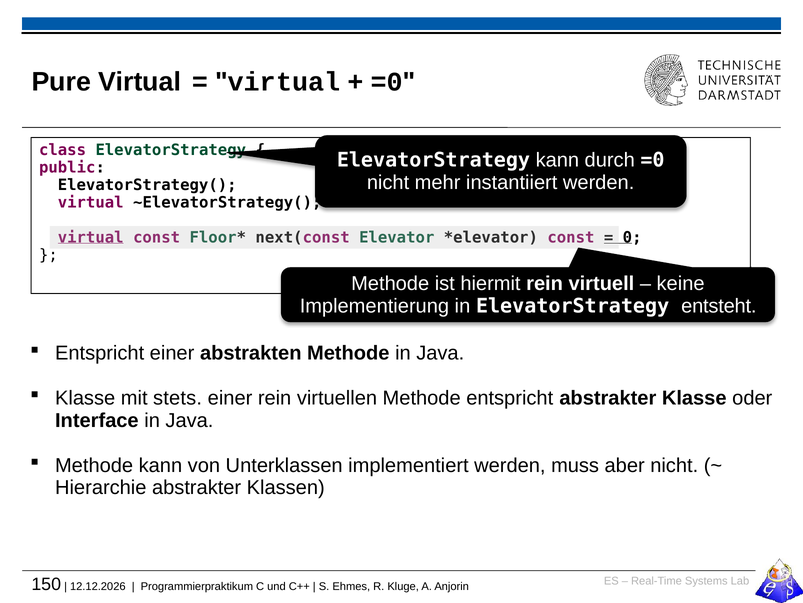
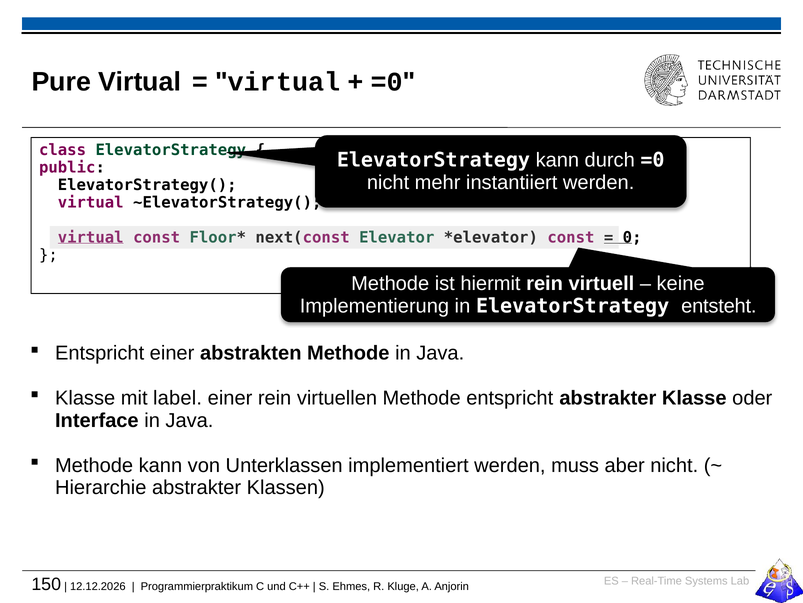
stets: stets -> label
